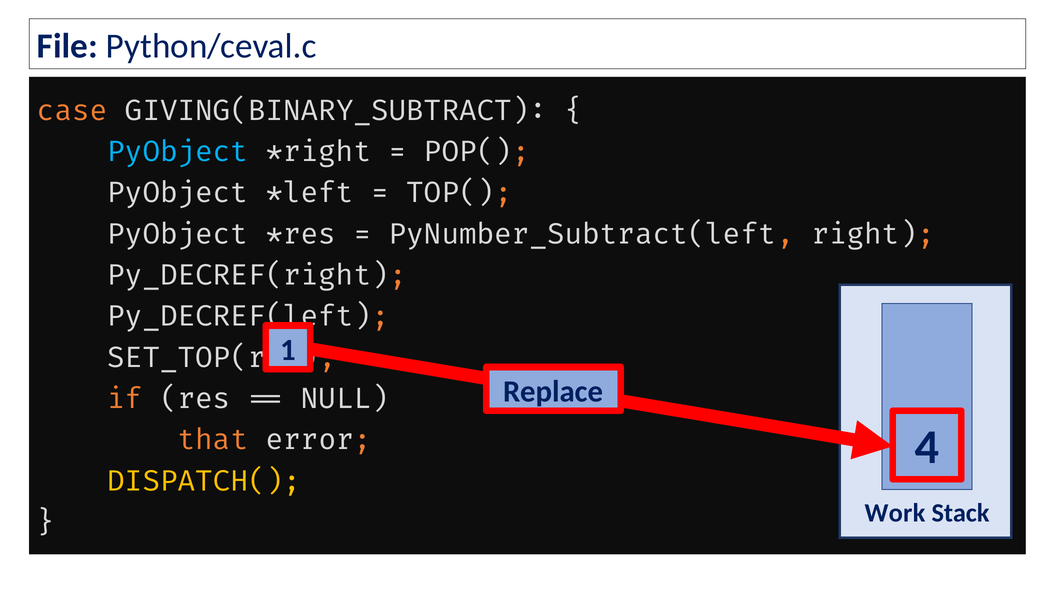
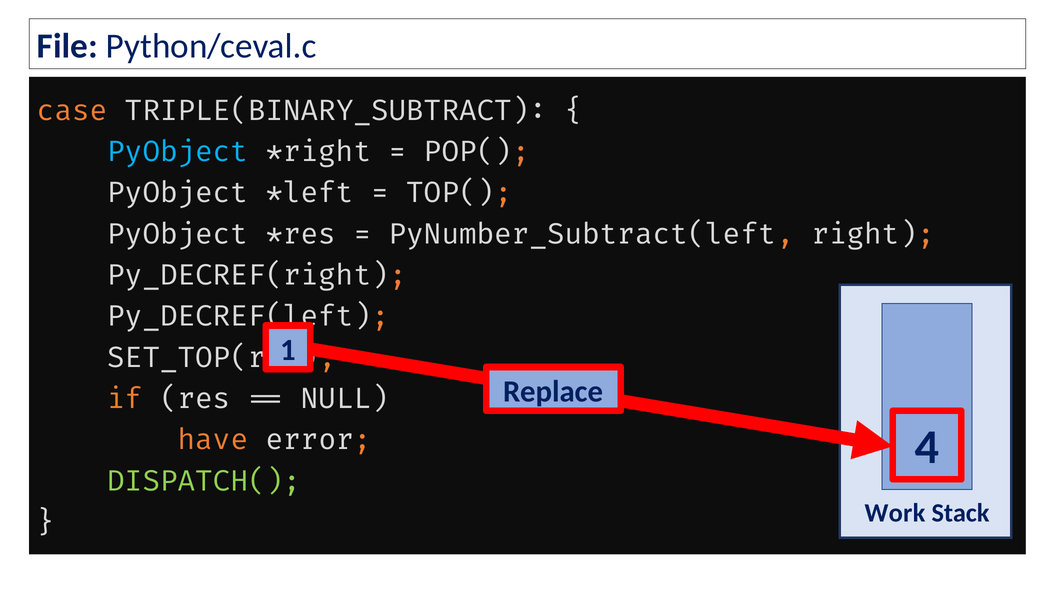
GIVING(BINARY_SUBTRACT: GIVING(BINARY_SUBTRACT -> TRIPLE(BINARY_SUBTRACT
that: that -> have
DISPATCH( colour: yellow -> light green
